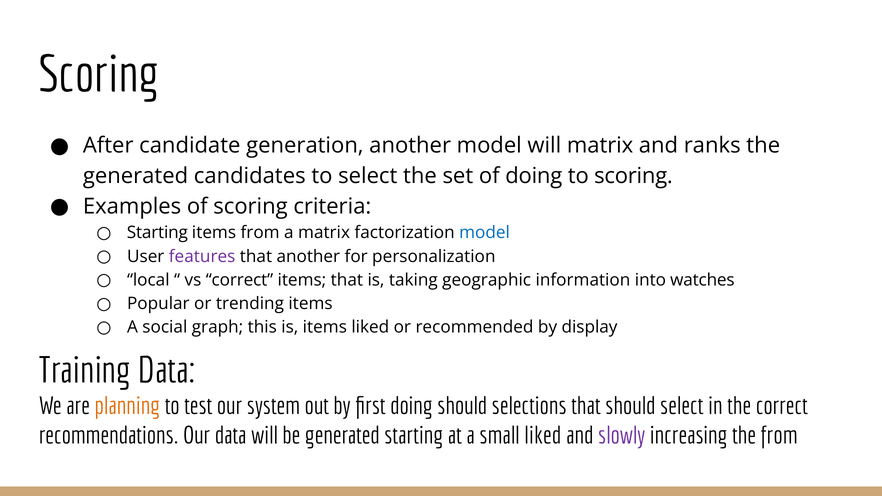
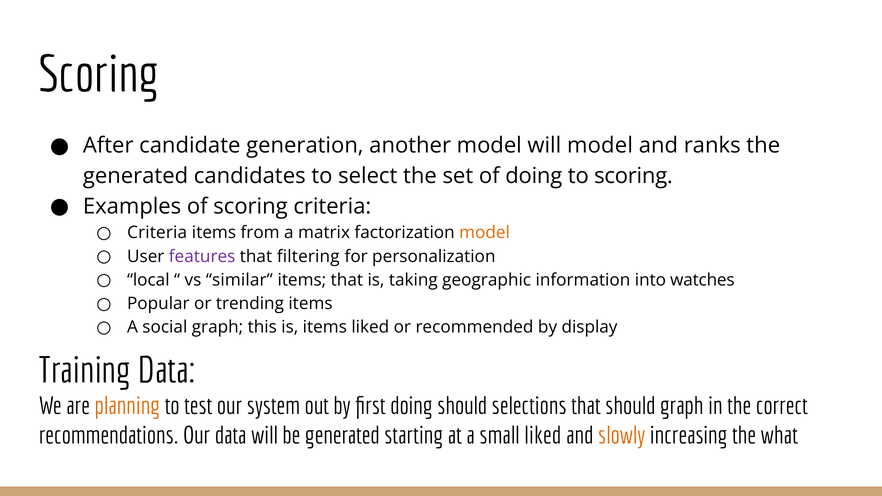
will matrix: matrix -> model
Starting at (157, 233): Starting -> Criteria
model at (485, 233) colour: blue -> orange
that another: another -> filtering
vs correct: correct -> similar
should select: select -> graph
slowly colour: purple -> orange
the from: from -> what
